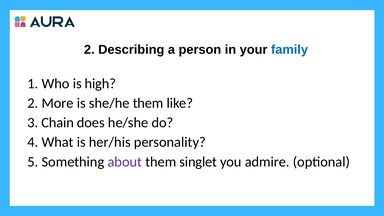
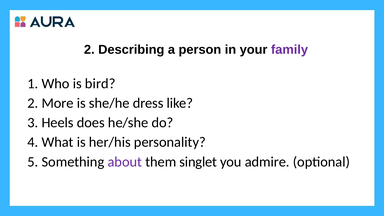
family colour: blue -> purple
high: high -> bird
she/he them: them -> dress
Chain: Chain -> Heels
